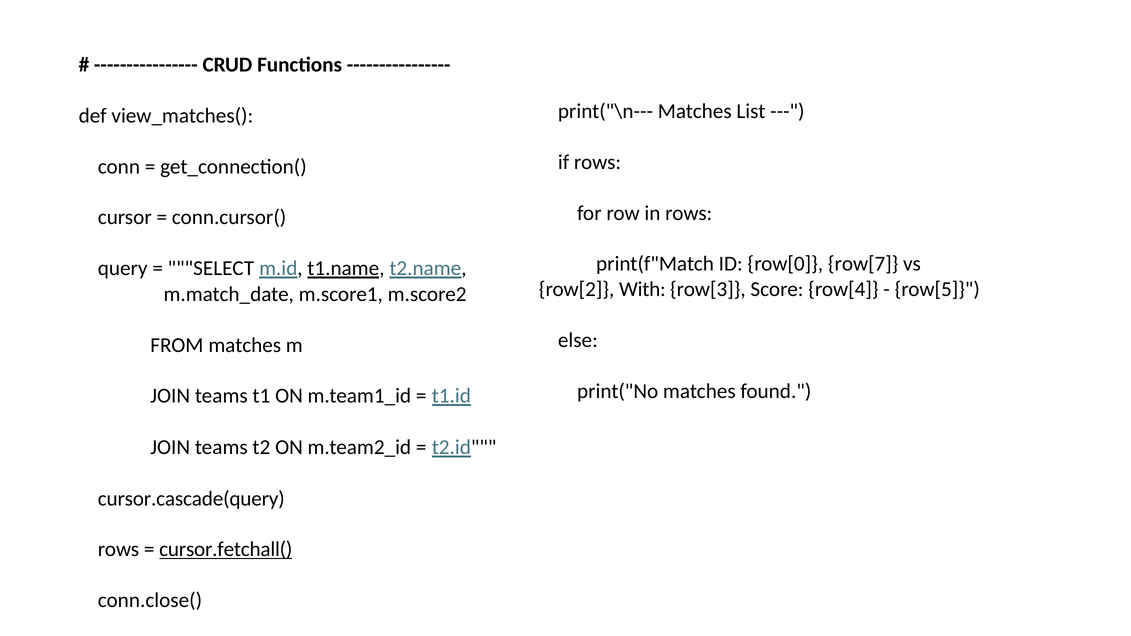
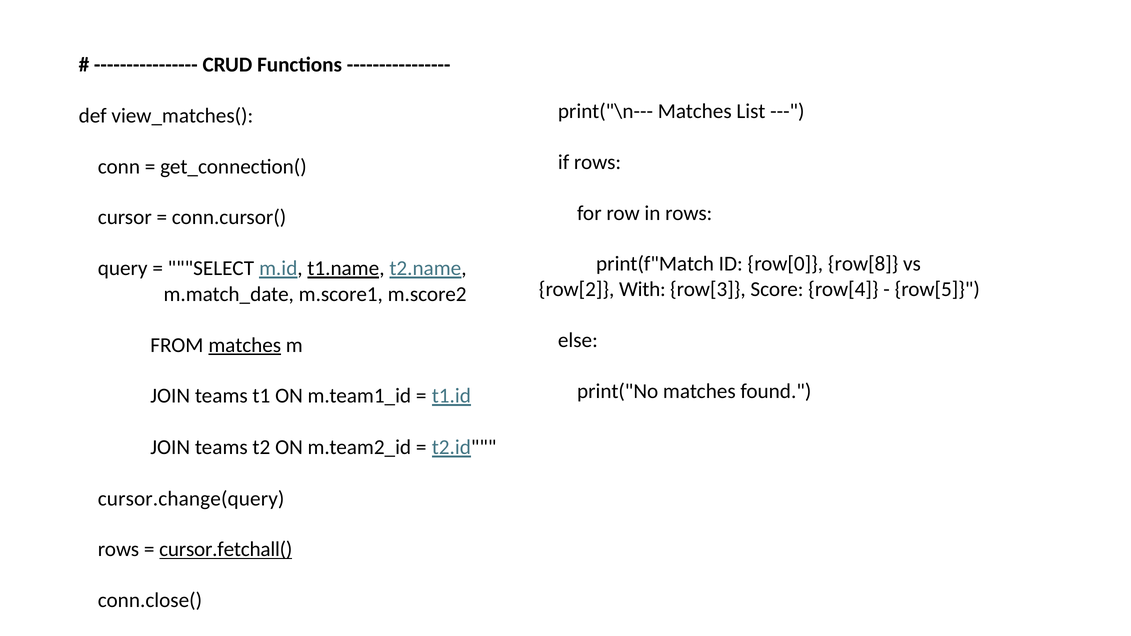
row[7: row[7 -> row[8
matches at (245, 345) underline: none -> present
cursor.cascade(query: cursor.cascade(query -> cursor.change(query
